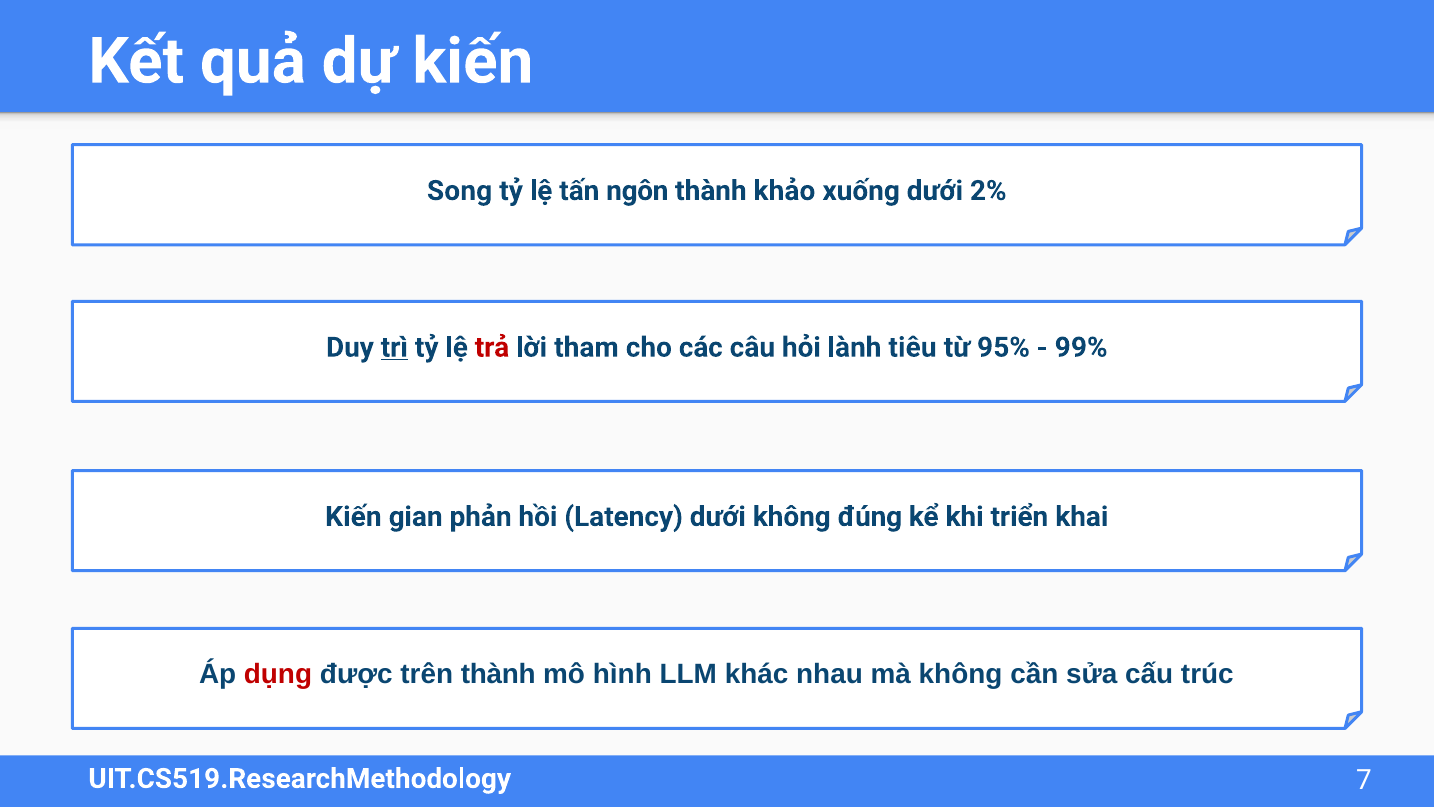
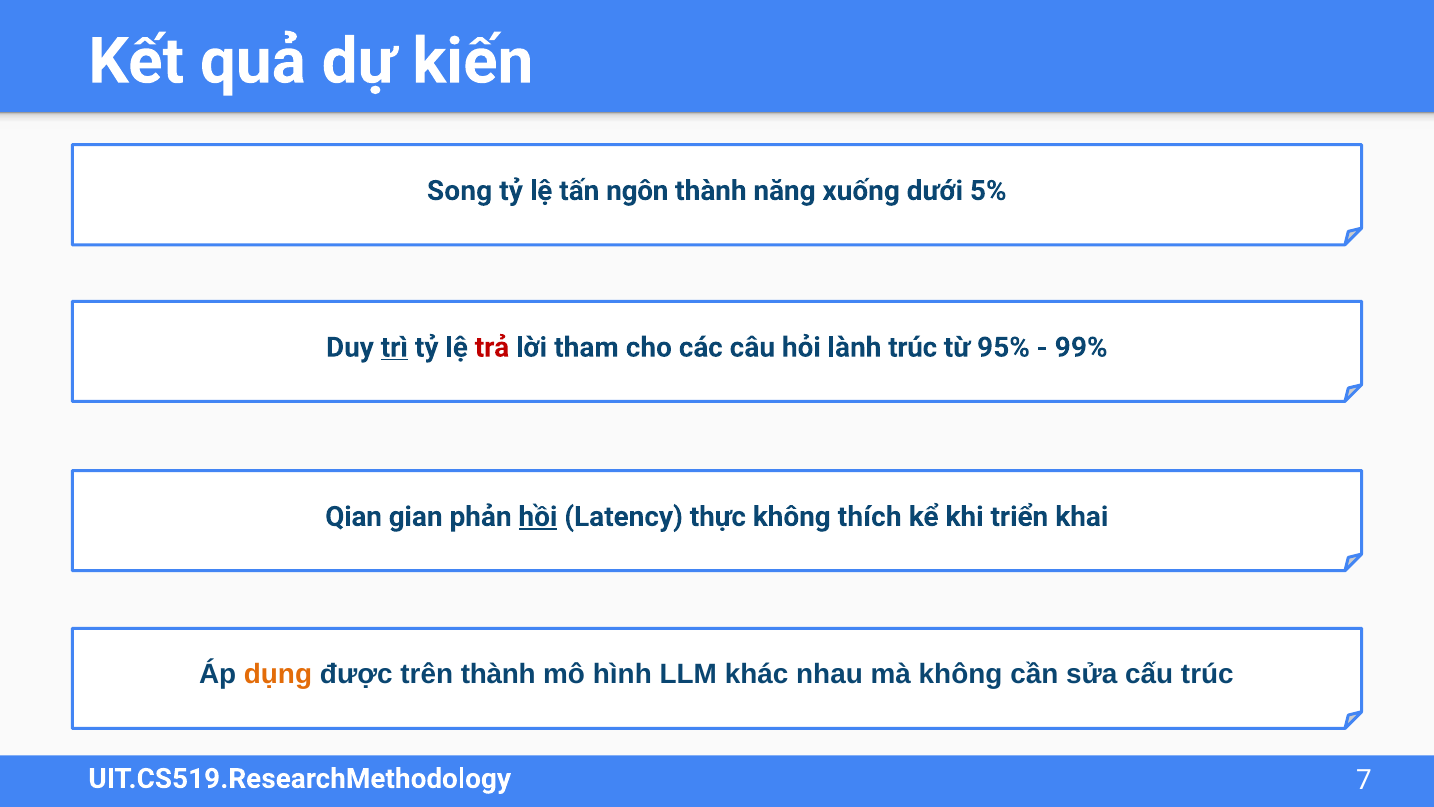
khảo: khảo -> năng
2%: 2% -> 5%
lành tiêu: tiêu -> trúc
Kiến at (353, 517): Kiến -> Qian
hồi underline: none -> present
Latency dưới: dưới -> thực
đúng: đúng -> thích
dụng colour: red -> orange
